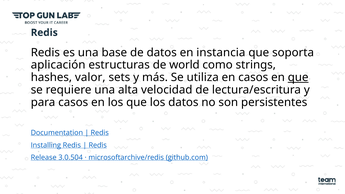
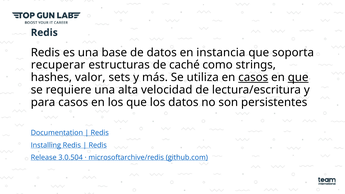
aplicación: aplicación -> recuperar
world: world -> caché
casos at (253, 77) underline: none -> present
